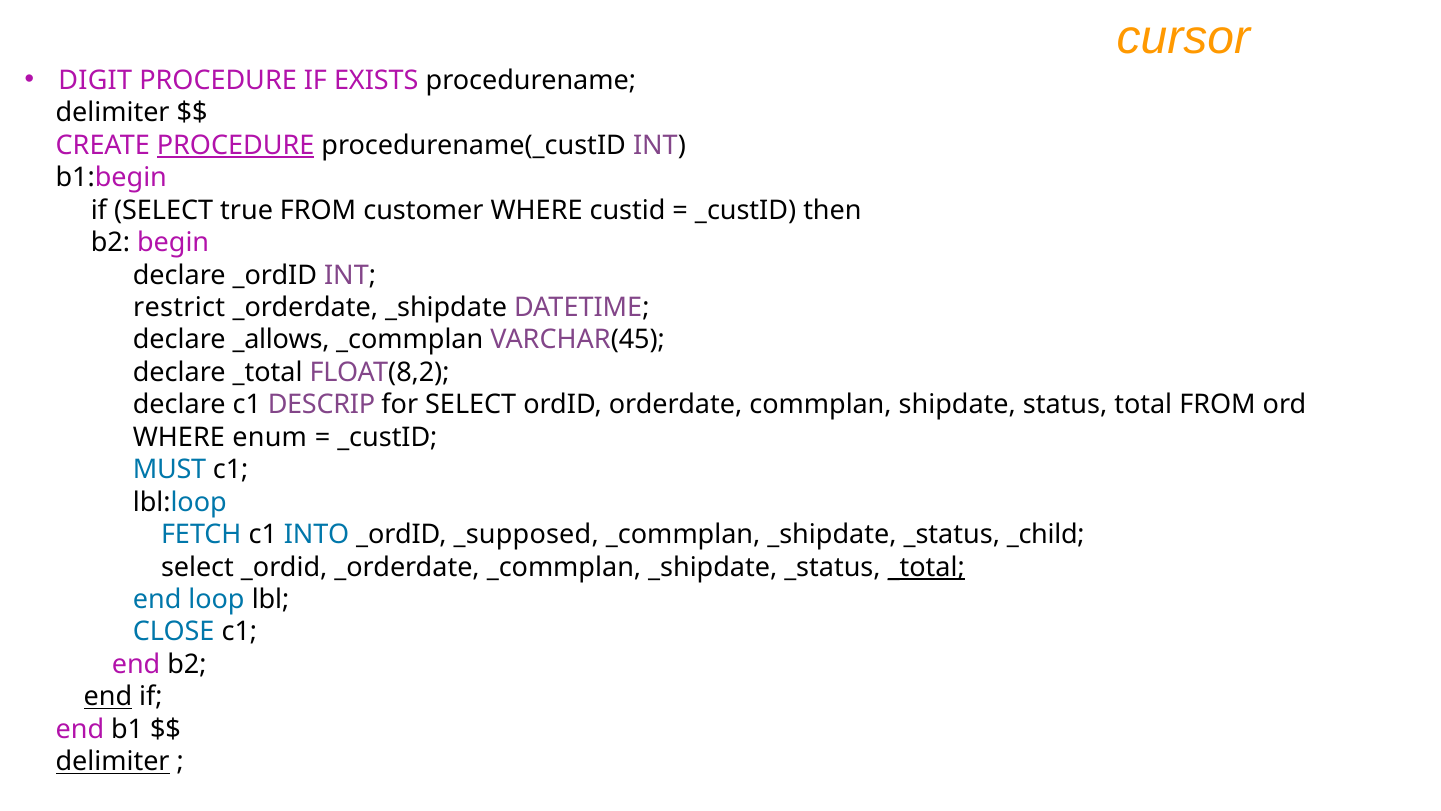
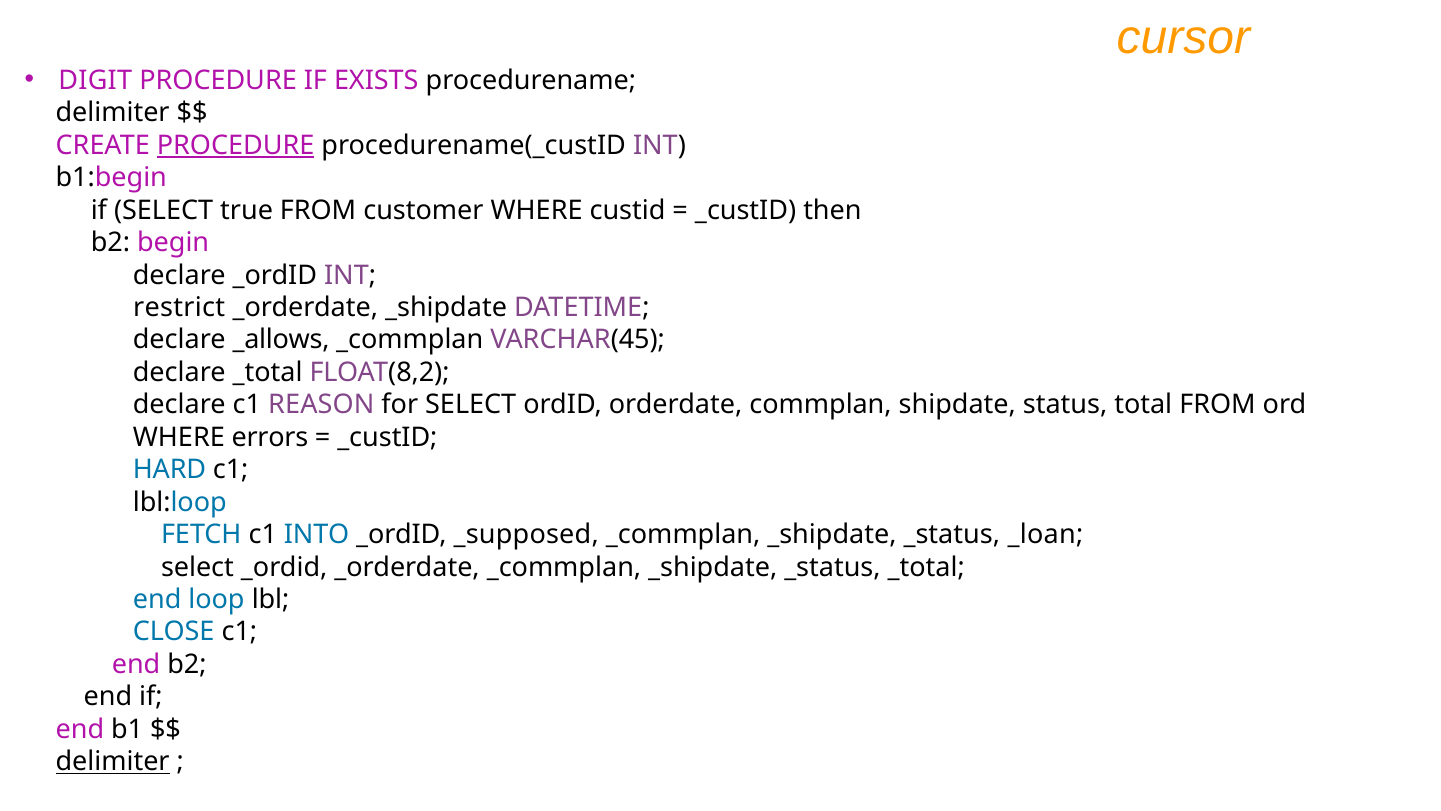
DESCRIP: DESCRIP -> REASON
enum: enum -> errors
MUST: MUST -> HARD
_child: _child -> _loan
_total at (926, 567) underline: present -> none
end at (108, 697) underline: present -> none
